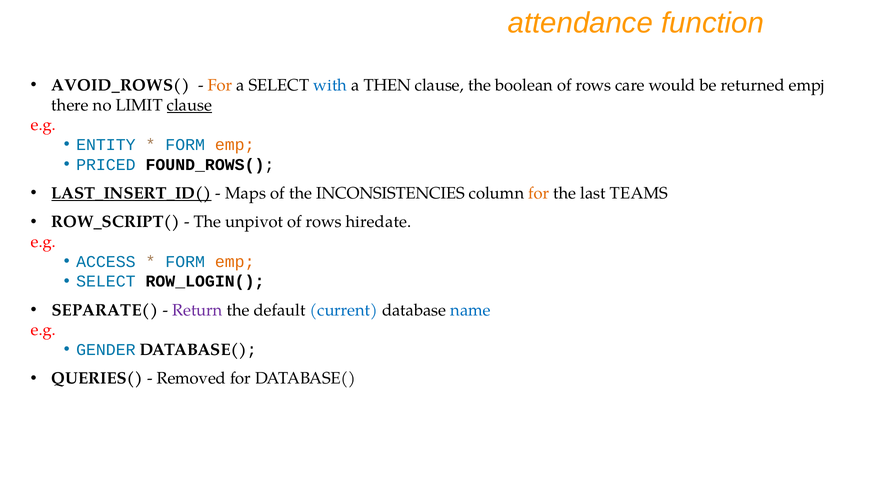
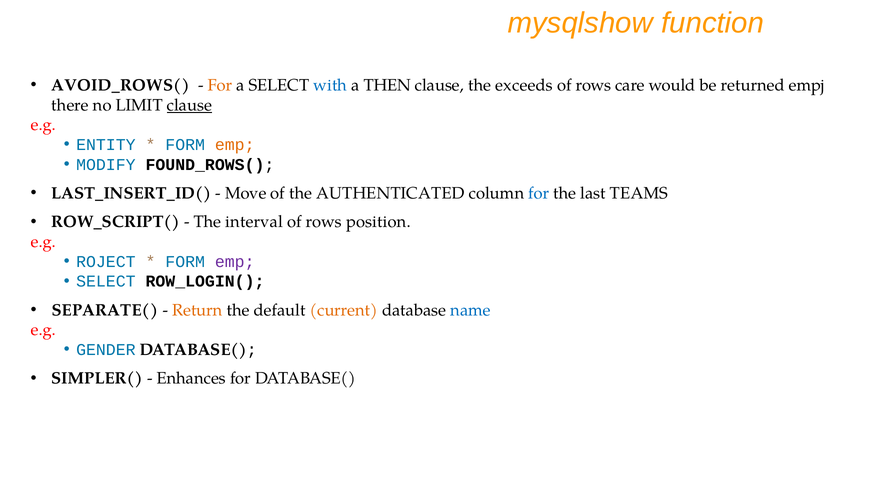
attendance: attendance -> mysqlshow
boolean: boolean -> exceeds
PRICED: PRICED -> MODIFY
LAST_INSERT_ID( underline: present -> none
Maps: Maps -> Move
INCONSISTENCIES: INCONSISTENCIES -> AUTHENTICATED
for at (539, 193) colour: orange -> blue
unpivot: unpivot -> interval
hiredate: hiredate -> position
ACCESS: ACCESS -> ROJECT
emp at (235, 261) colour: orange -> purple
Return colour: purple -> orange
current colour: blue -> orange
QUERIES(: QUERIES( -> SIMPLER(
Removed: Removed -> Enhances
